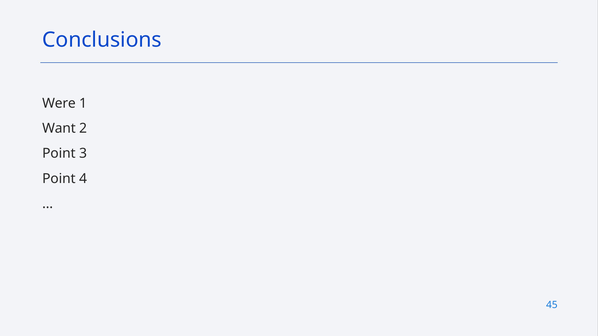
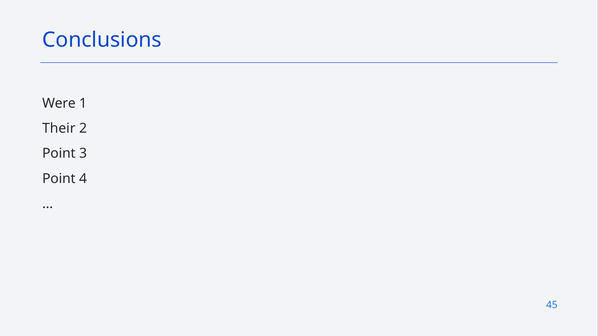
Want: Want -> Their
